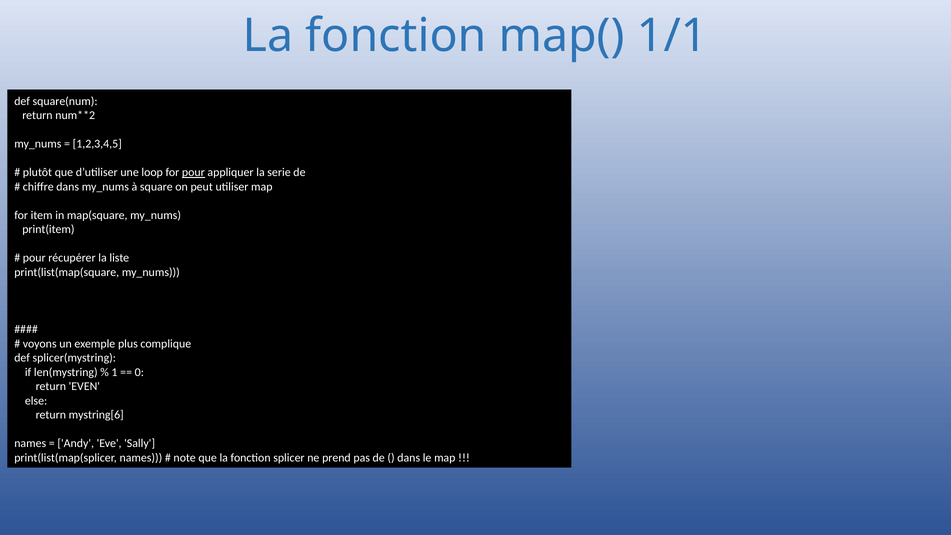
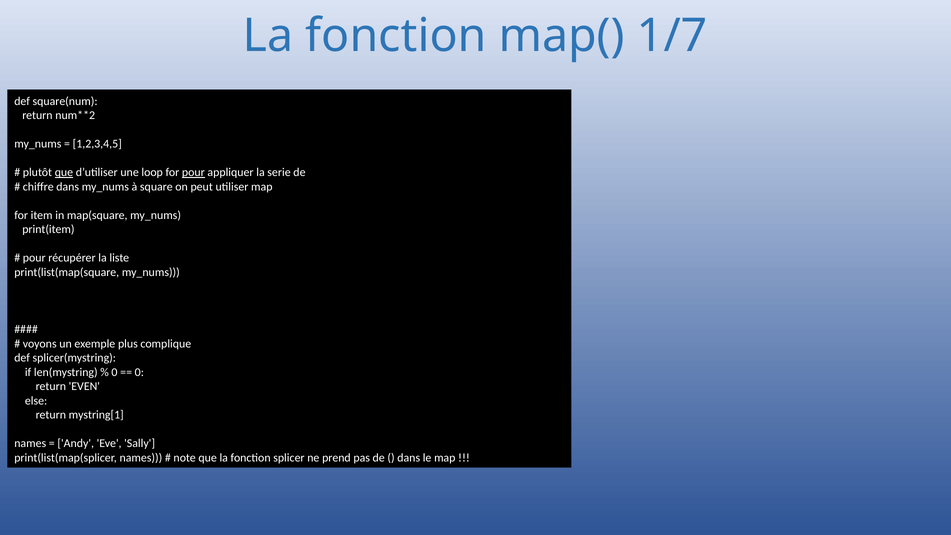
1/1: 1/1 -> 1/7
que at (64, 172) underline: none -> present
1 at (114, 372): 1 -> 0
mystring[6: mystring[6 -> mystring[1
